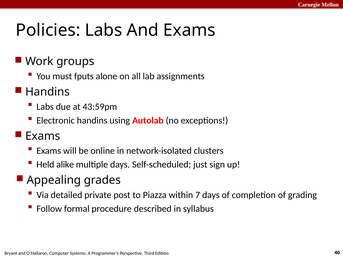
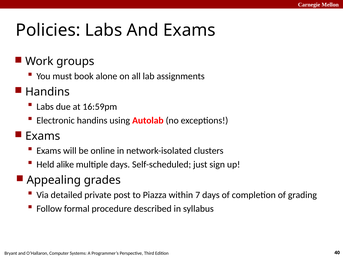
fputs: fputs -> book
43:59pm: 43:59pm -> 16:59pm
